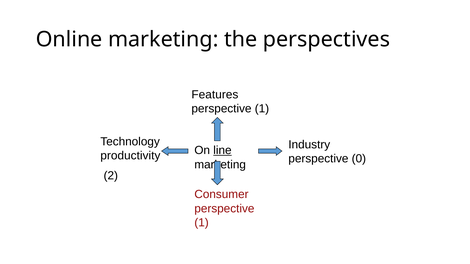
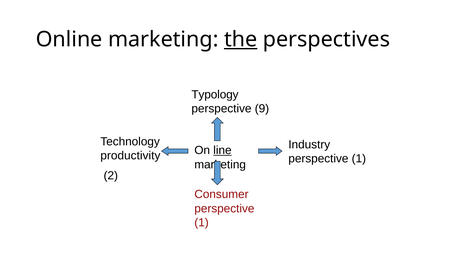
the underline: none -> present
Features: Features -> Typology
1 at (262, 109): 1 -> 9
0 at (359, 159): 0 -> 1
